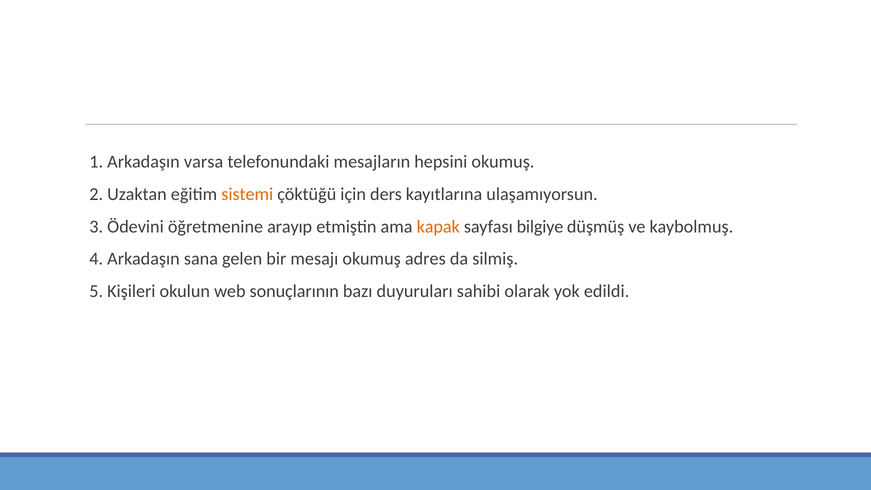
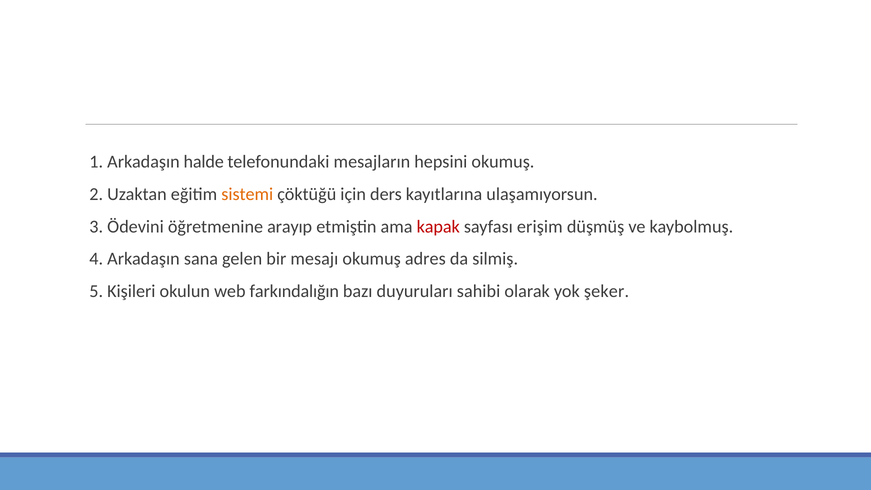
varsa: varsa -> halde
kapak colour: orange -> red
bilgiye: bilgiye -> erişim
sonuçlarının: sonuçlarının -> farkındalığın
edildi: edildi -> şeker
